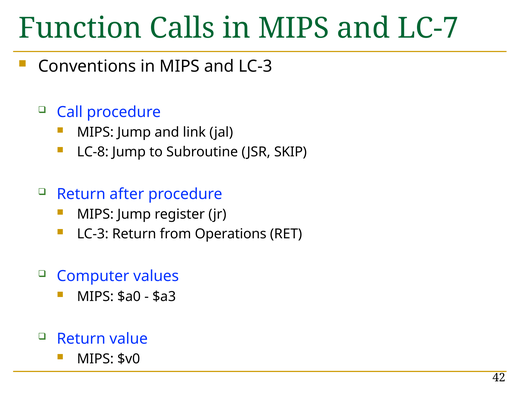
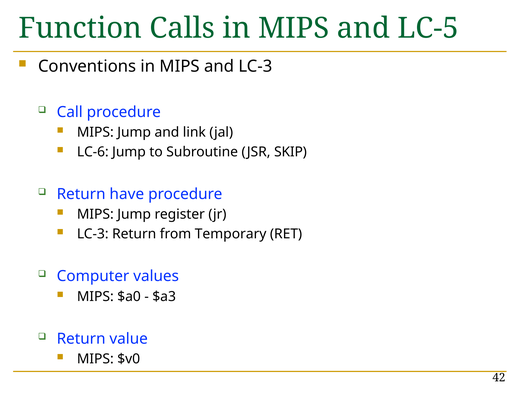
LC-7: LC-7 -> LC-5
LC-8: LC-8 -> LC-6
after: after -> have
Operations: Operations -> Temporary
